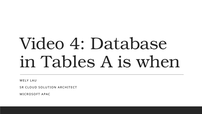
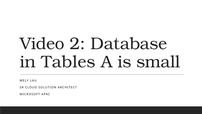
4: 4 -> 2
when: when -> small
